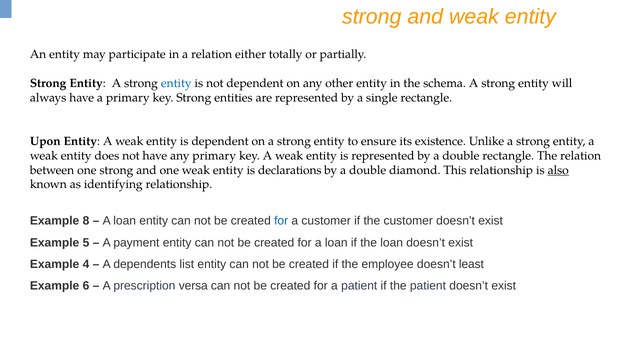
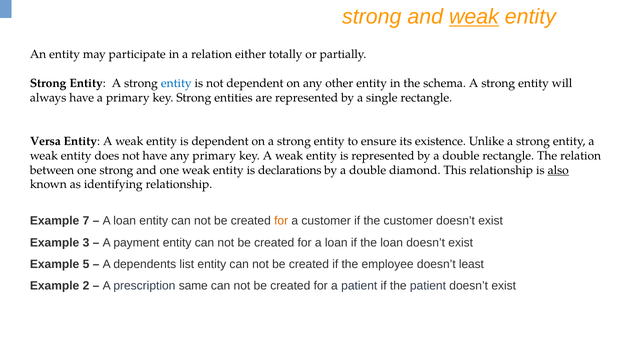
weak at (474, 17) underline: none -> present
Upon: Upon -> Versa
8: 8 -> 7
for at (281, 221) colour: blue -> orange
5: 5 -> 3
4: 4 -> 5
6: 6 -> 2
versa: versa -> same
